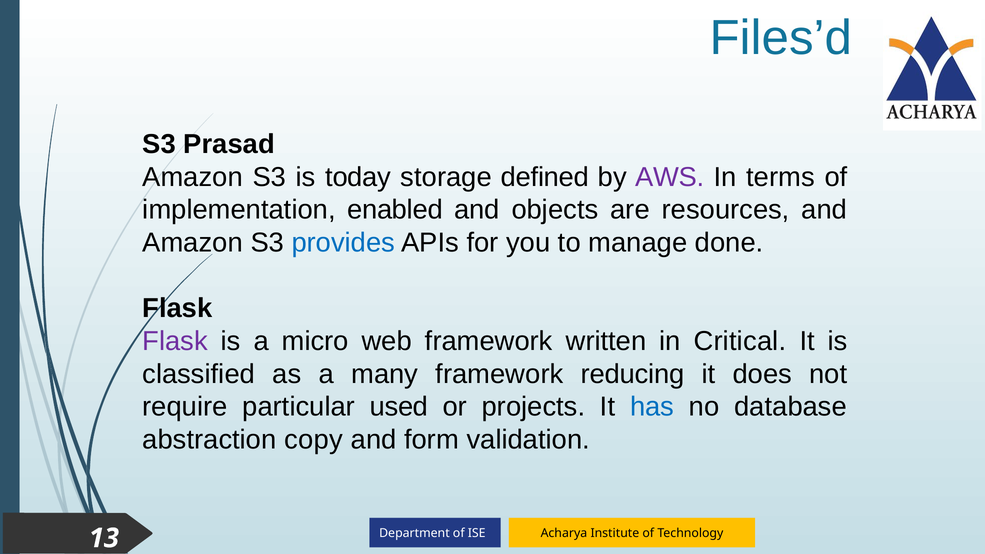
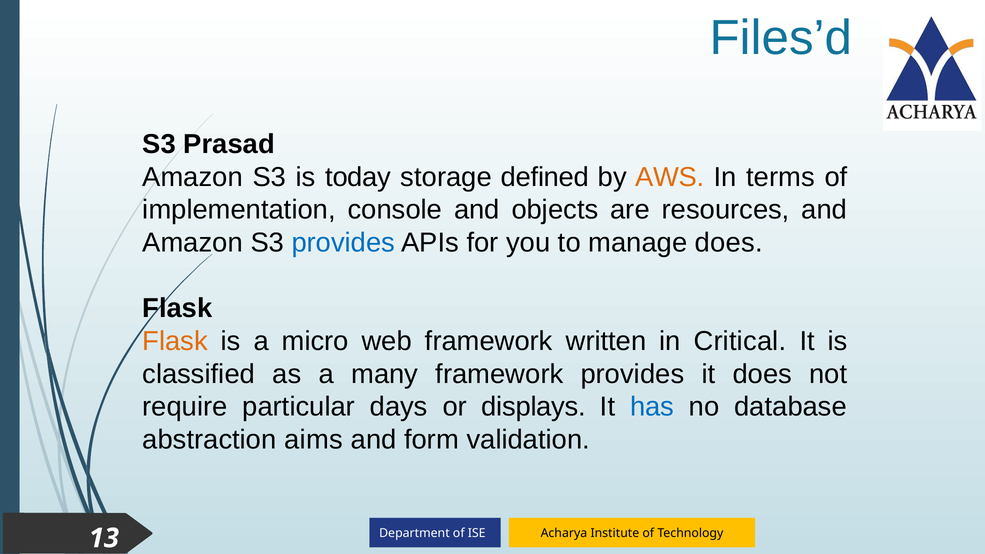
AWS colour: purple -> orange
enabled: enabled -> console
manage done: done -> does
Flask at (175, 341) colour: purple -> orange
framework reducing: reducing -> provides
used: used -> days
projects: projects -> displays
copy: copy -> aims
